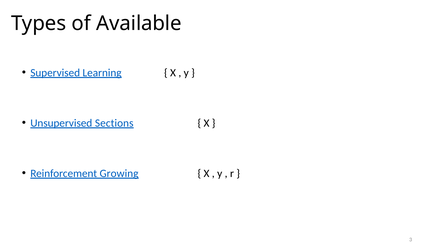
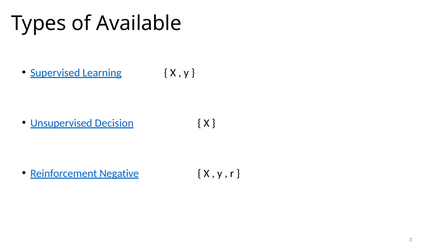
Sections: Sections -> Decision
Growing: Growing -> Negative
